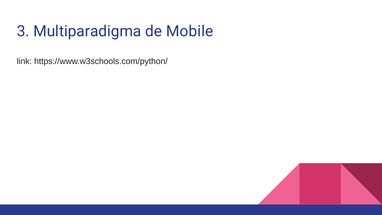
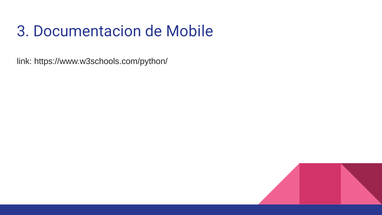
Multiparadigma: Multiparadigma -> Documentacion
